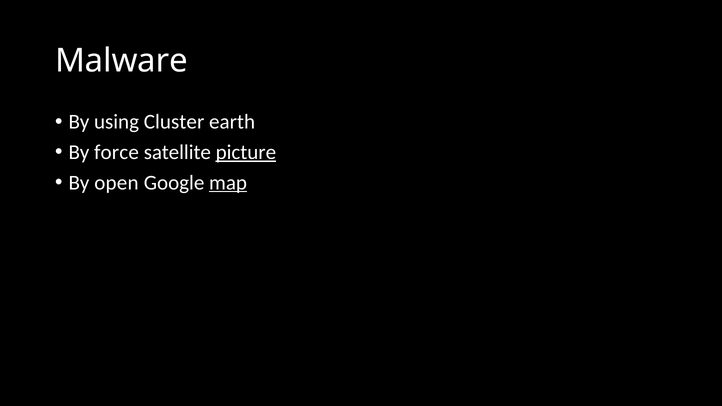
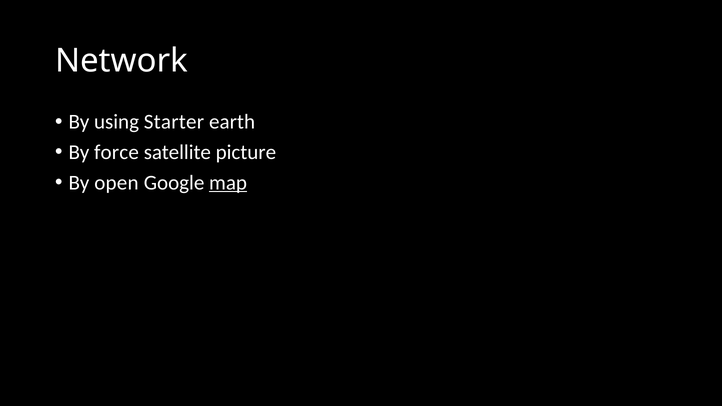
Malware: Malware -> Network
Cluster: Cluster -> Starter
picture underline: present -> none
